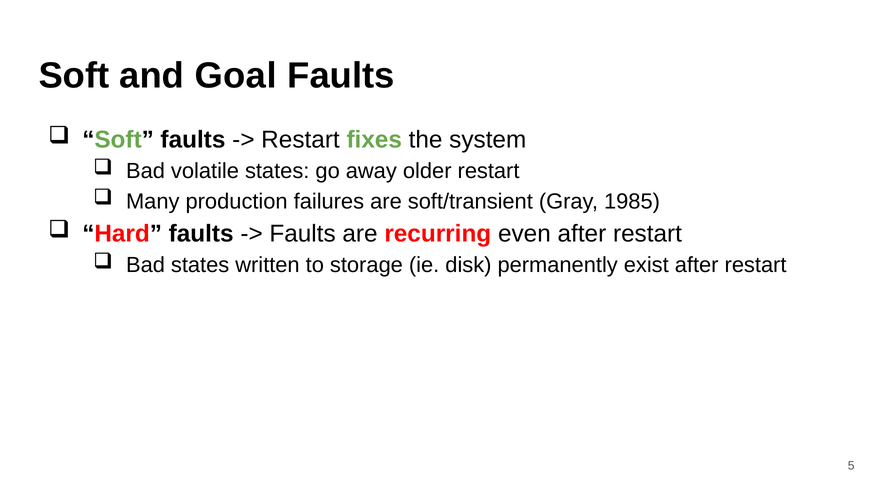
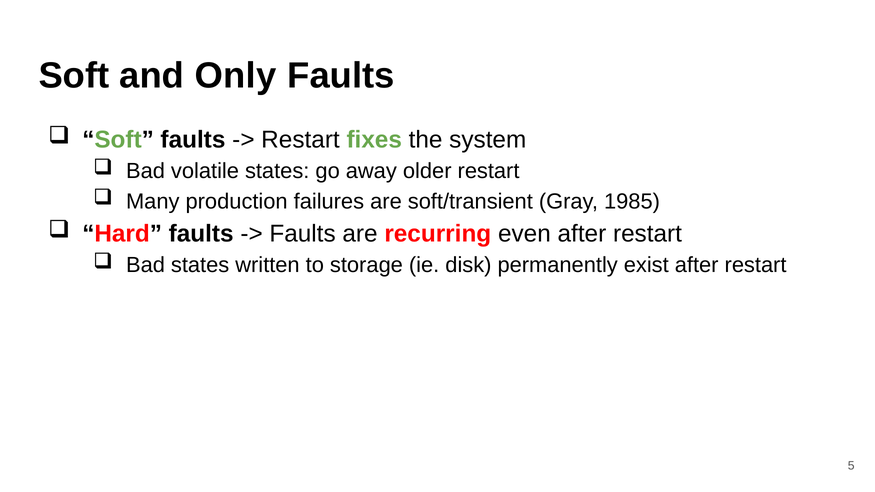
Goal: Goal -> Only
